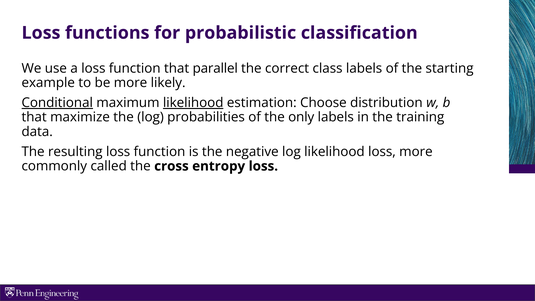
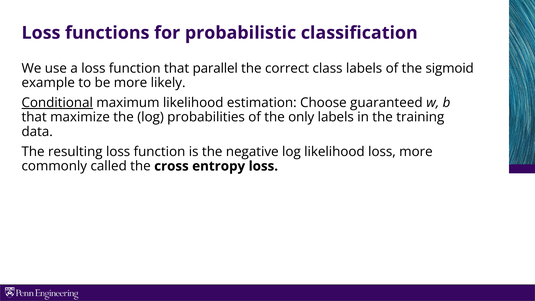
starting: starting -> sigmoid
likelihood at (193, 103) underline: present -> none
distribution: distribution -> guaranteed
